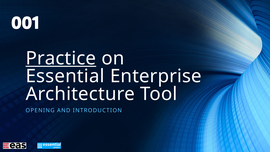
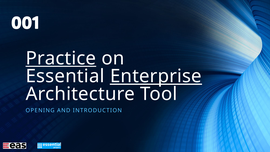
Enterprise underline: none -> present
